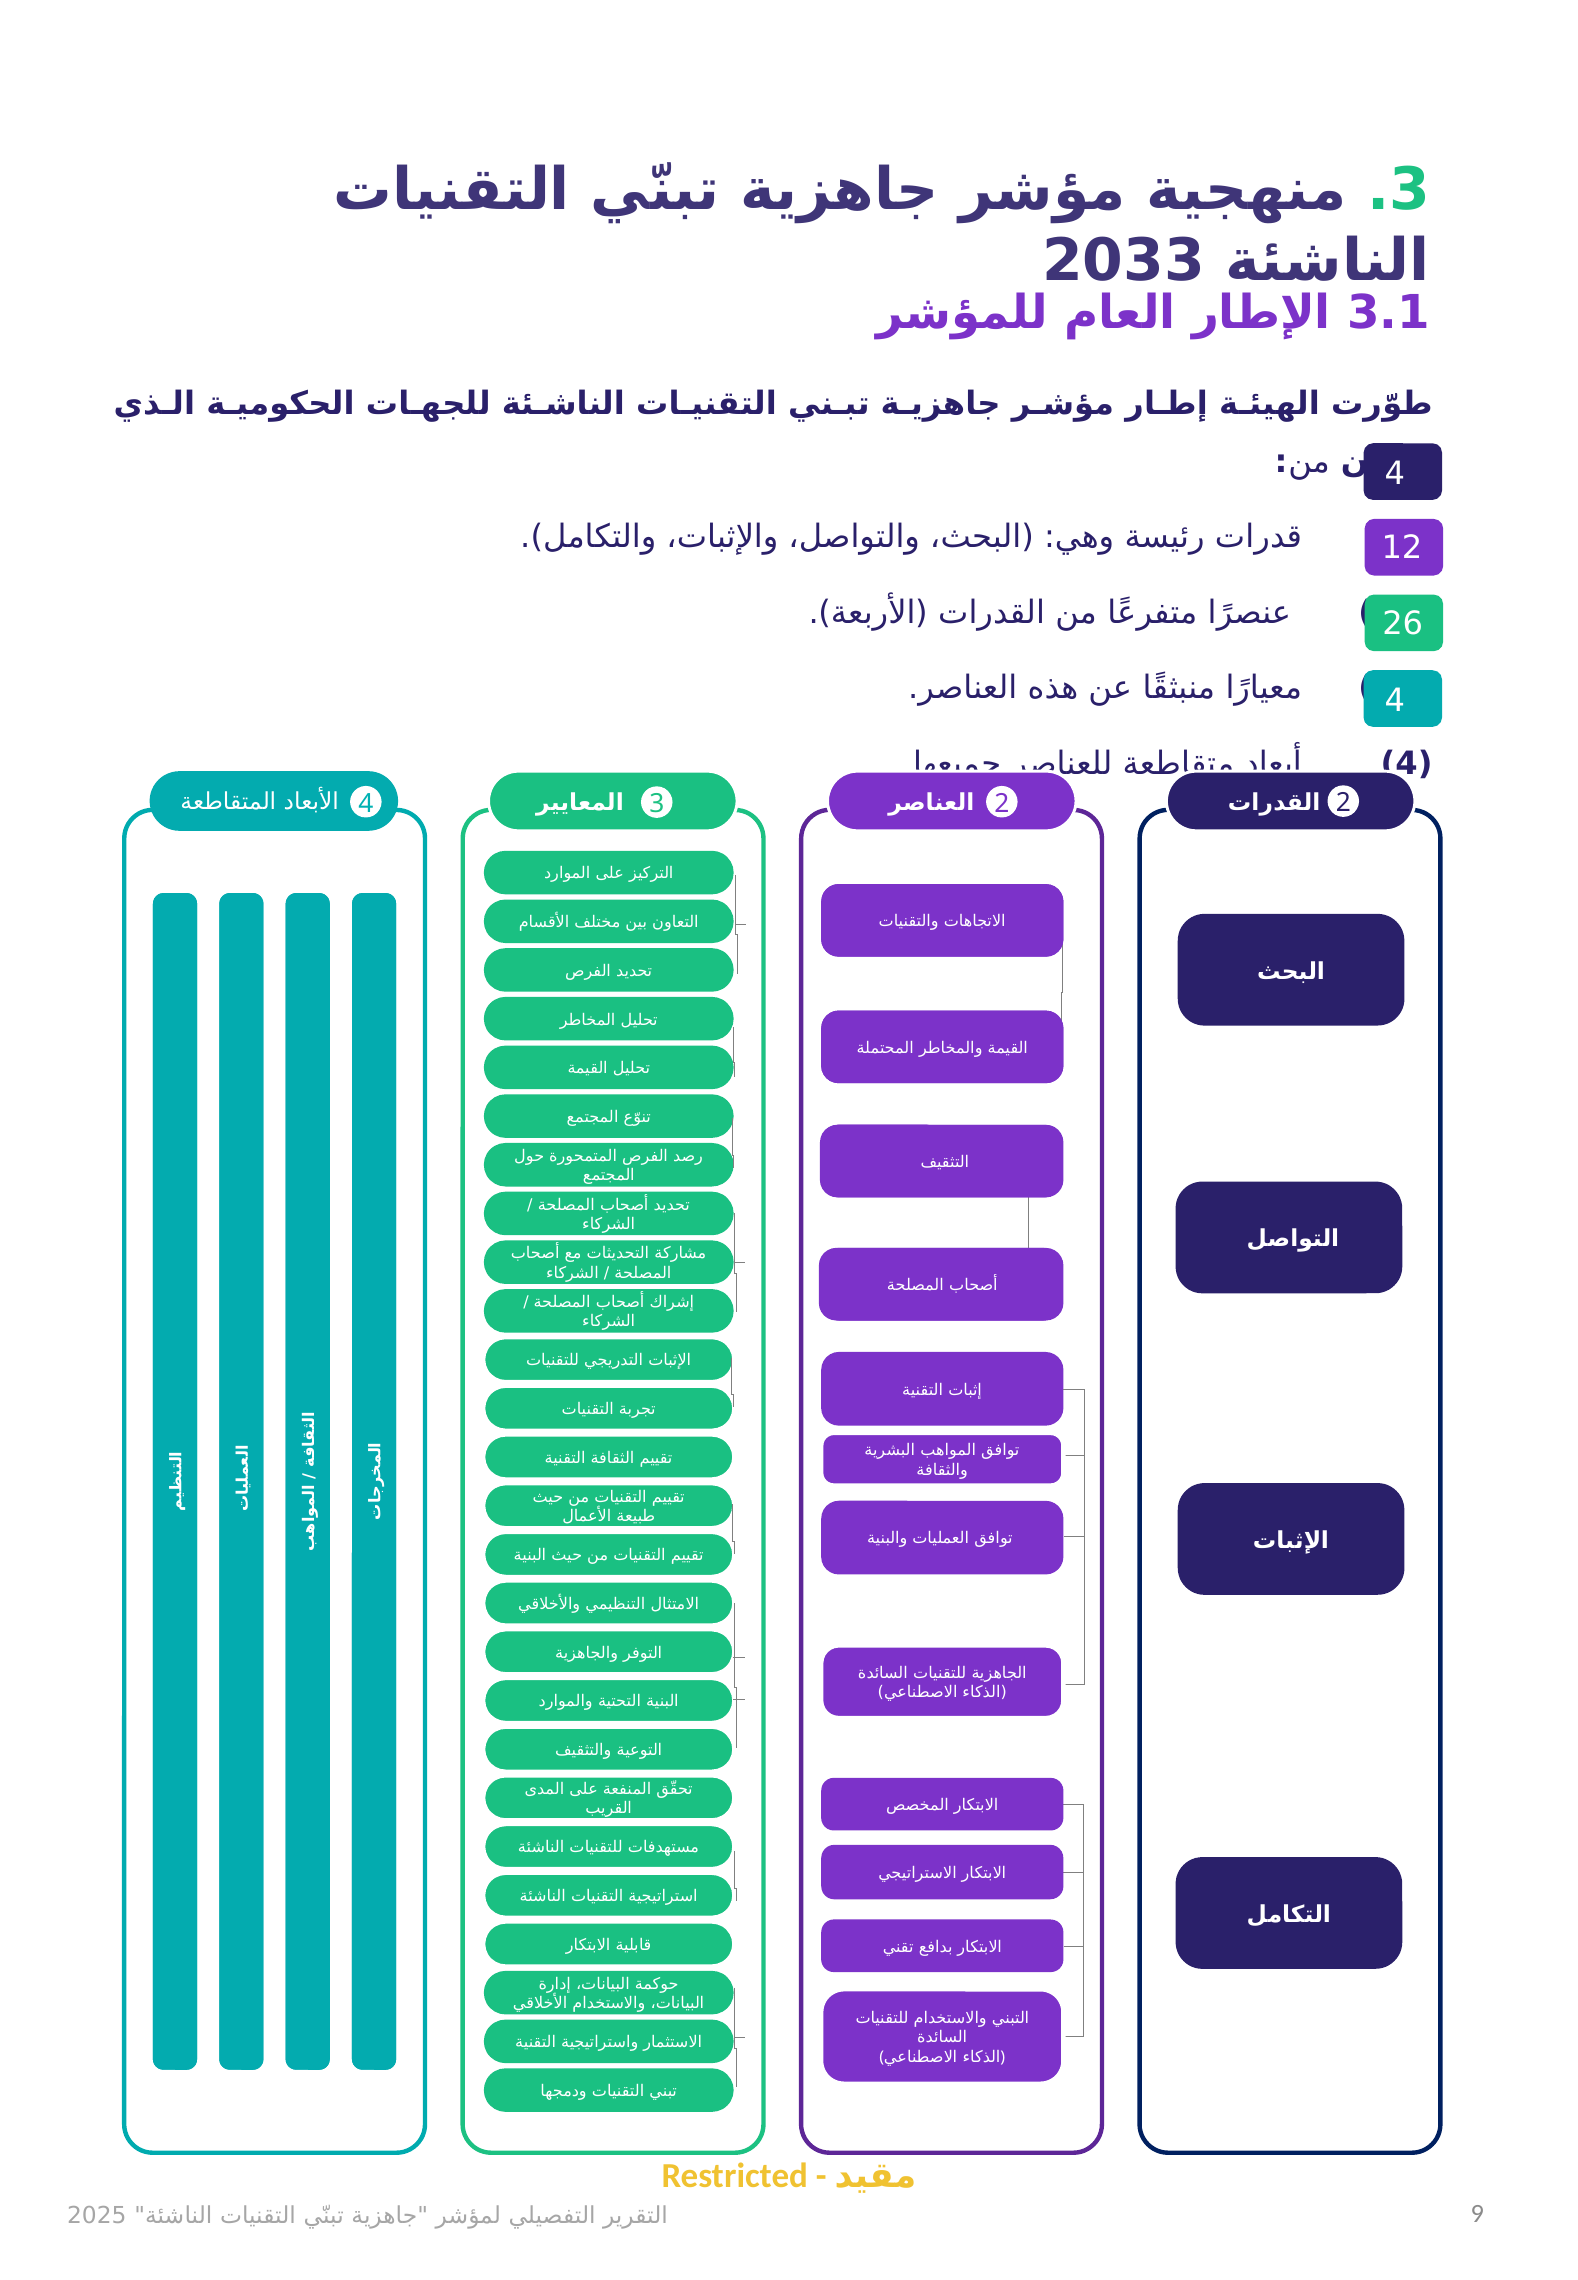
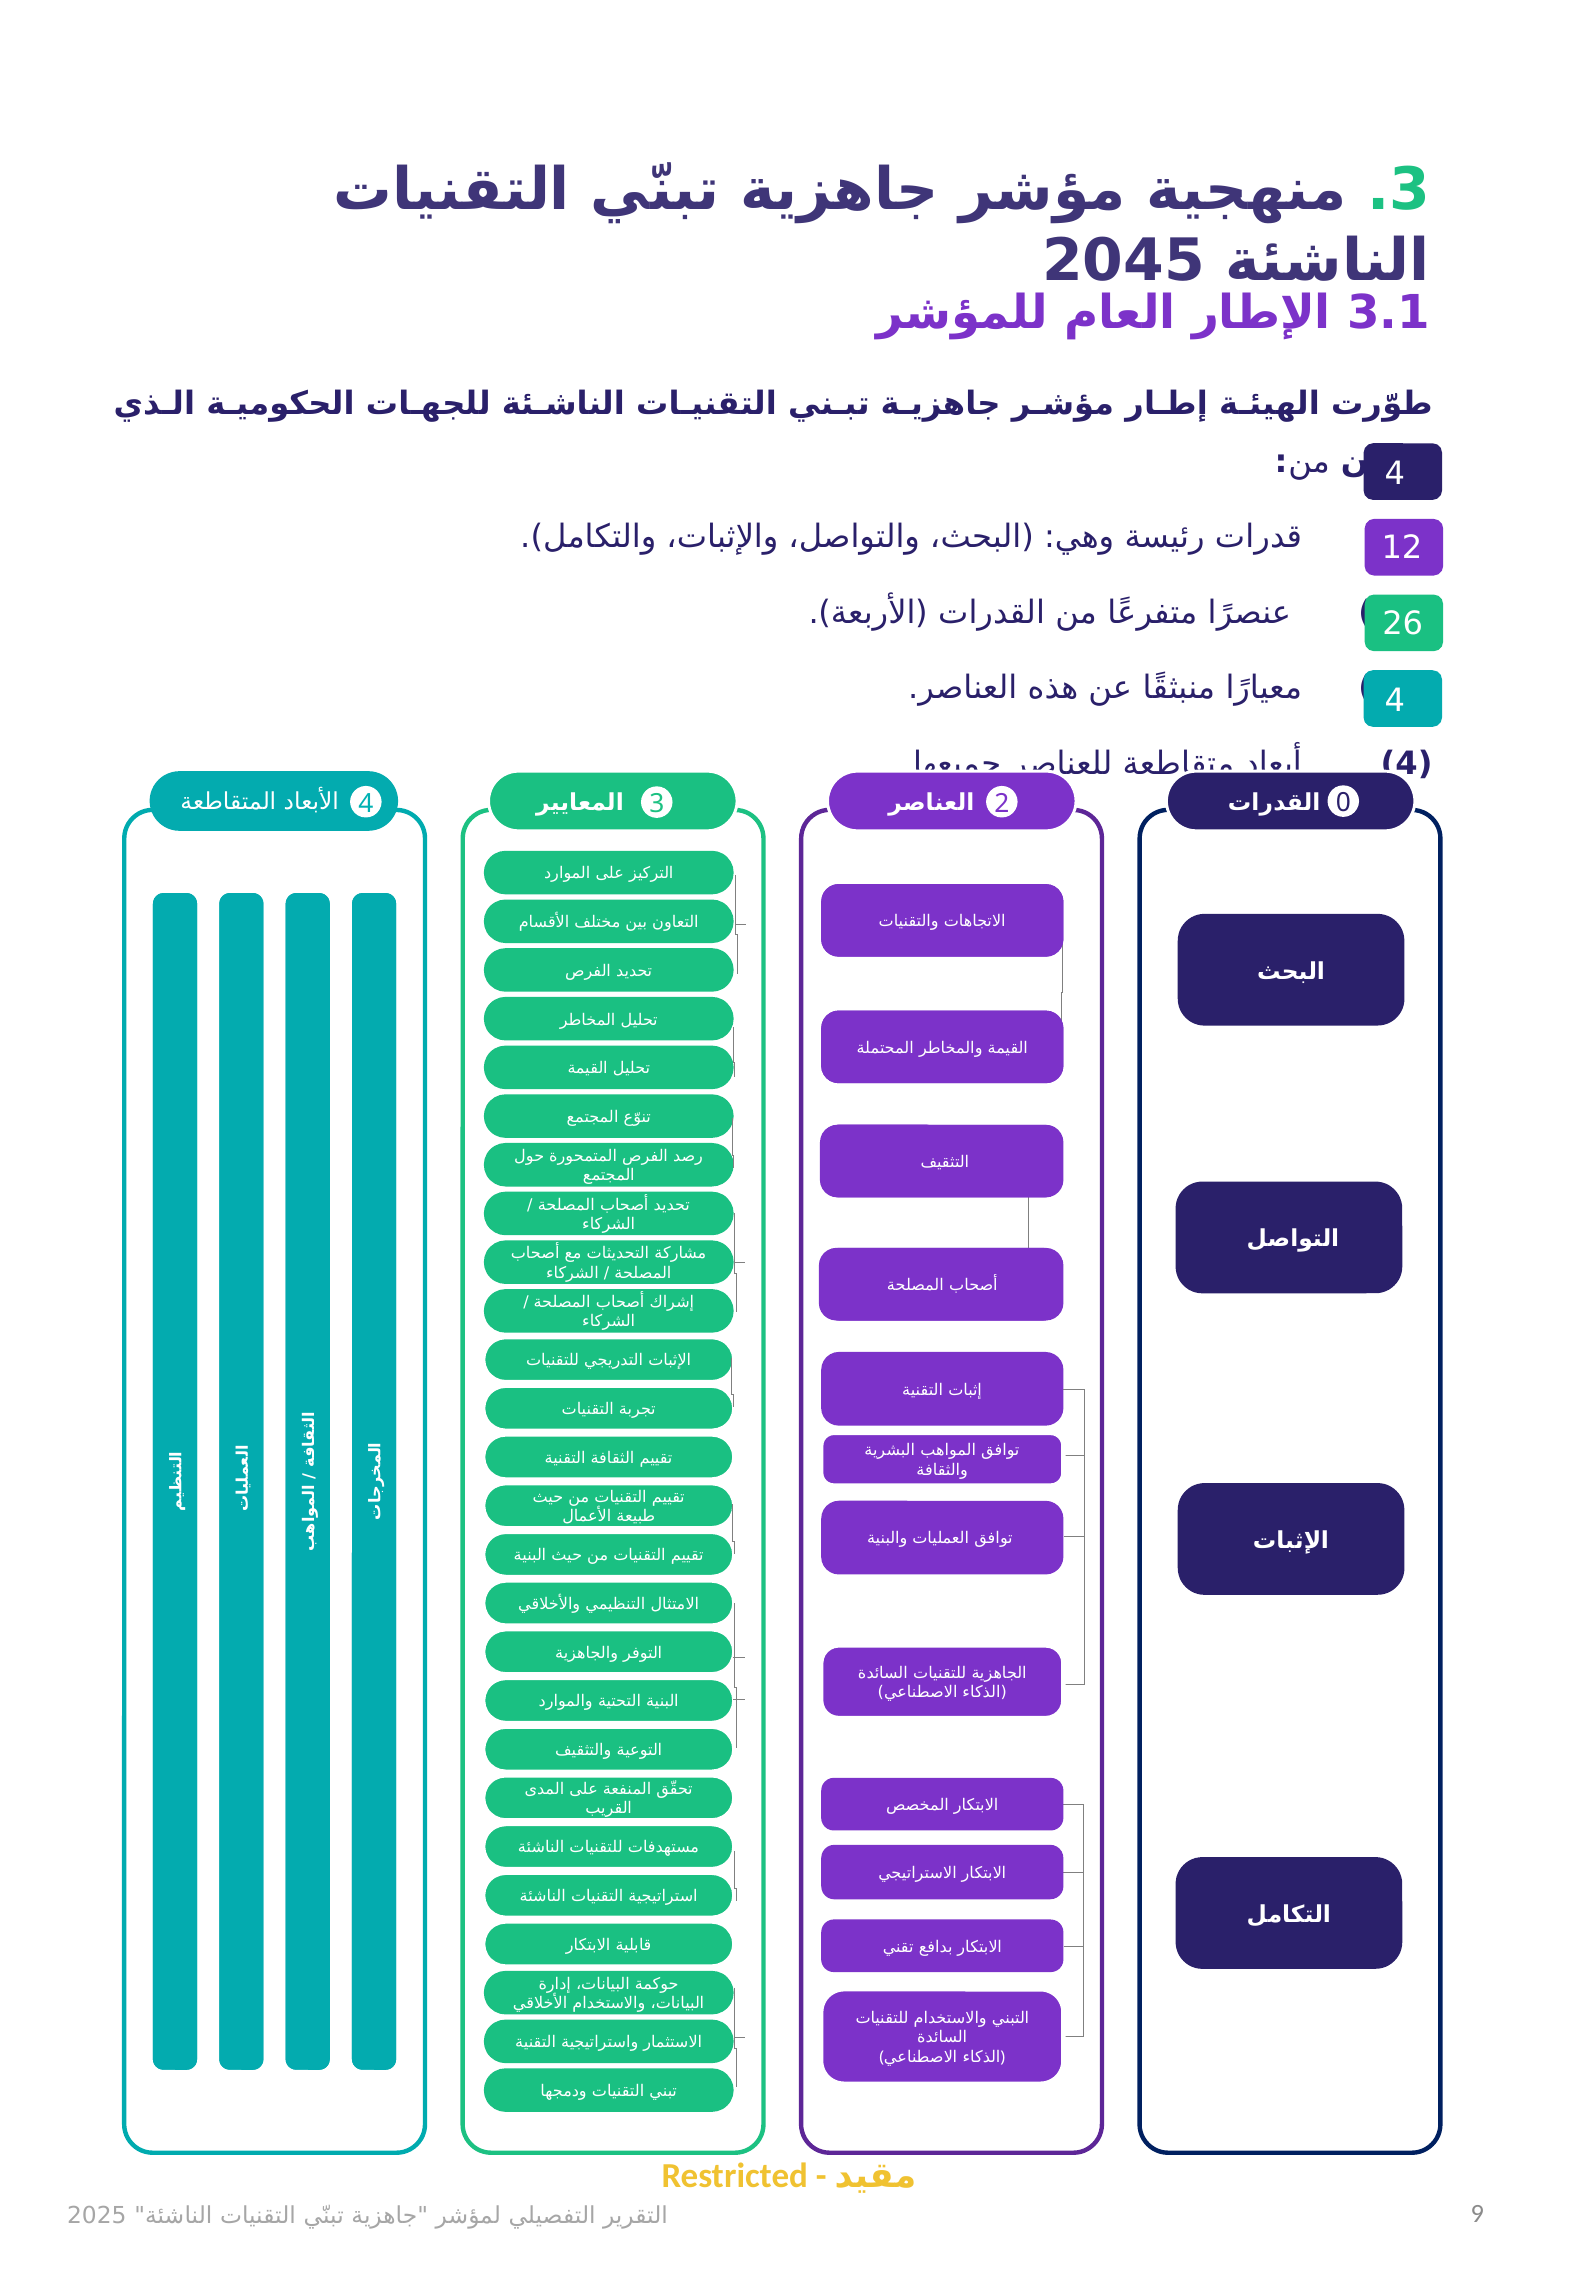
2033: 2033 -> 2045
2 at (1343, 803): 2 -> 0
